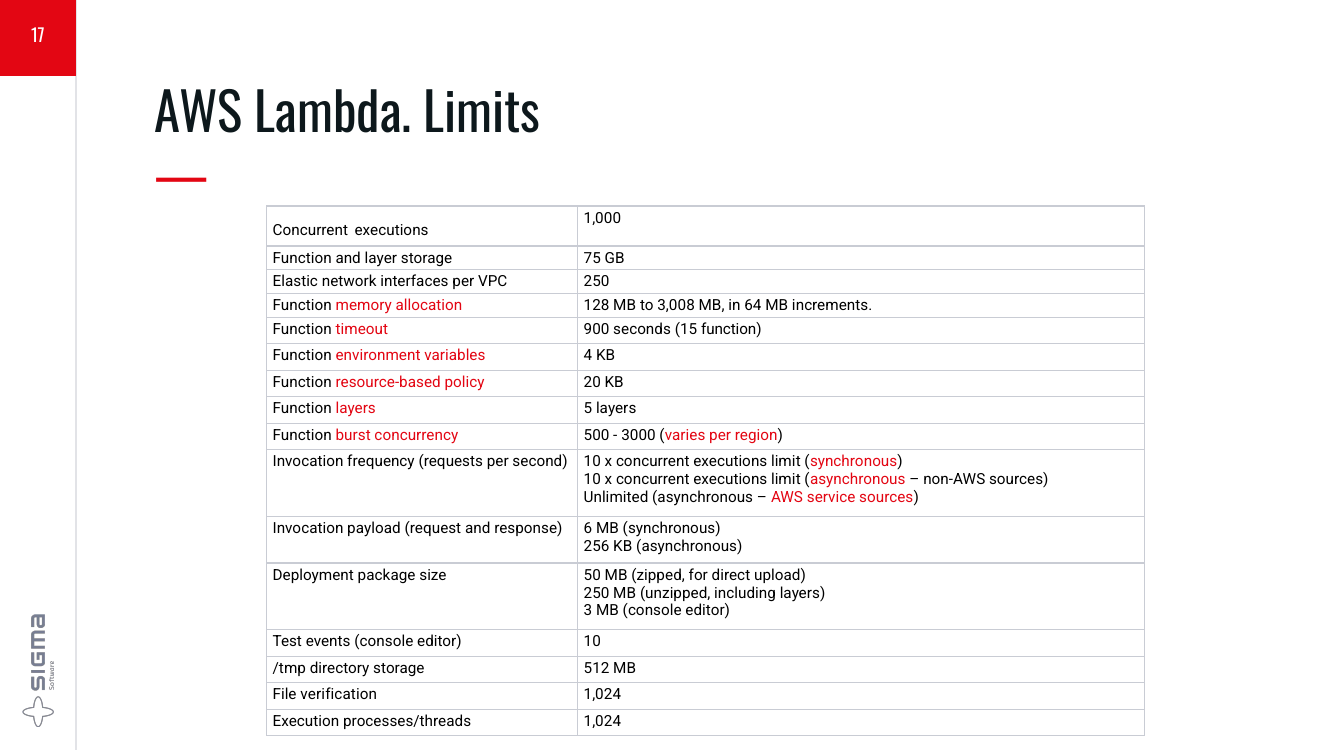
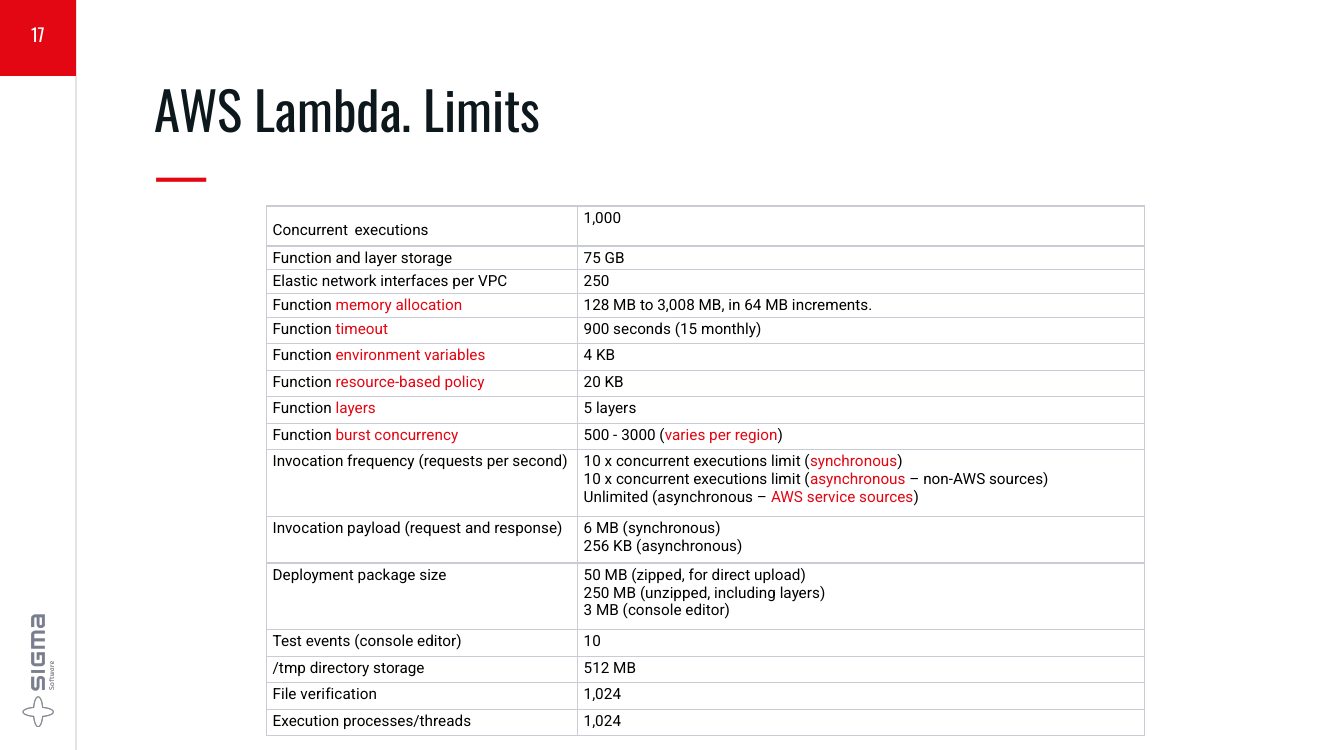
15 function: function -> monthly
